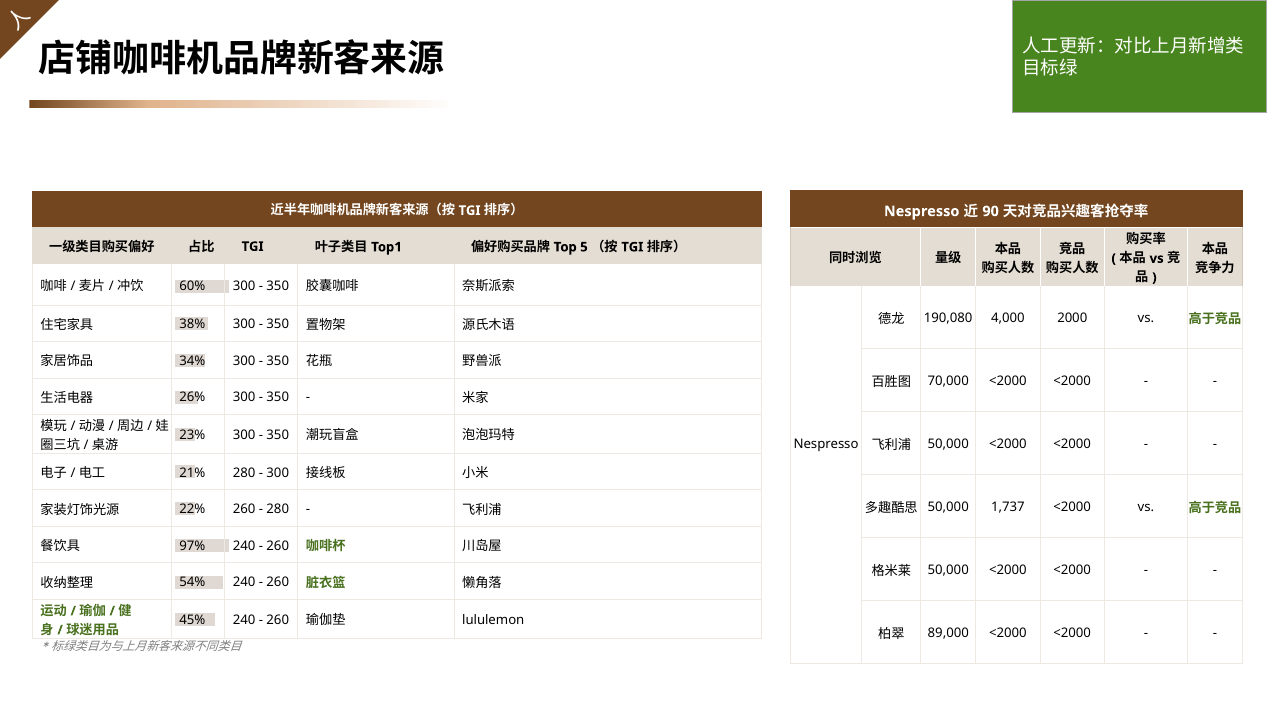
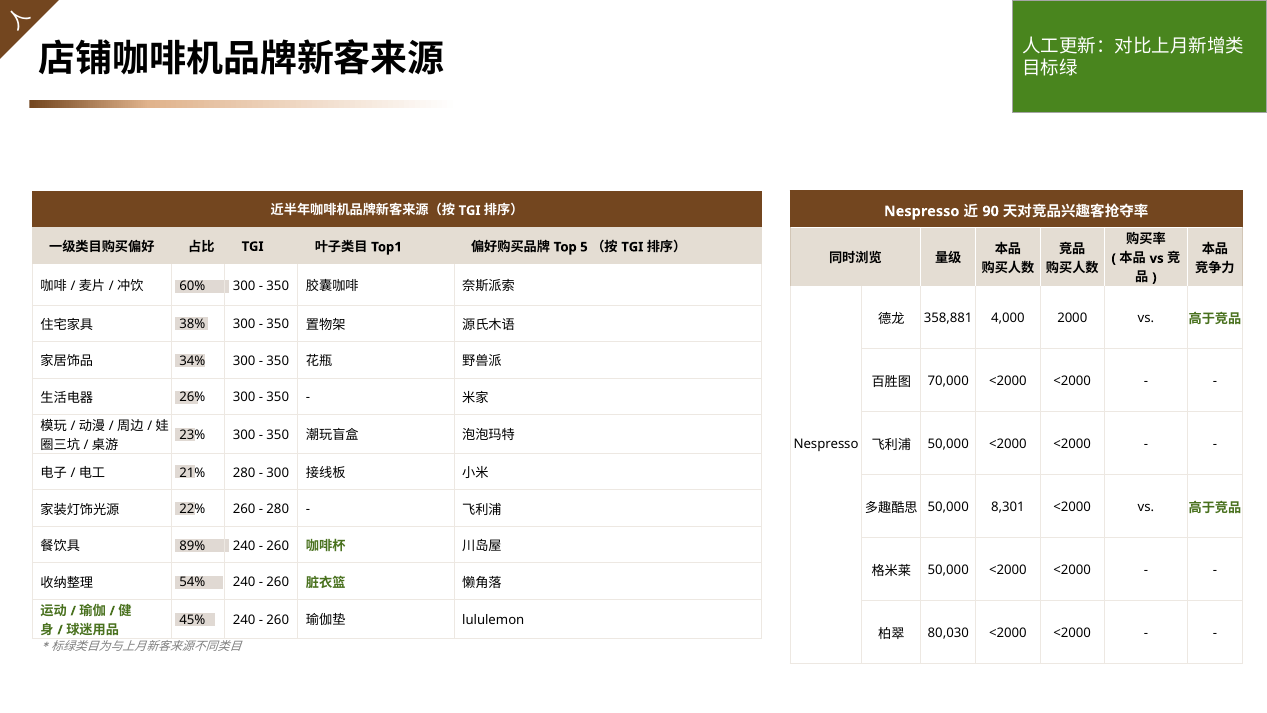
190,080: 190,080 -> 358,881
1,737: 1,737 -> 8,301
97%: 97% -> 89%
89,000: 89,000 -> 80,030
